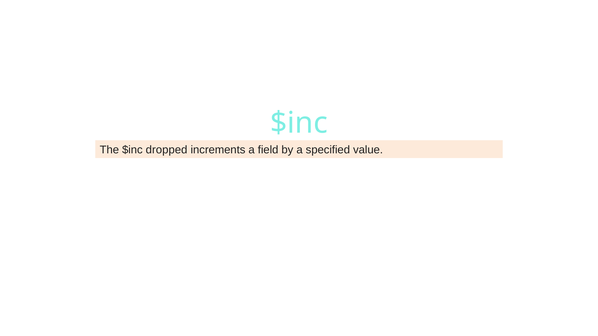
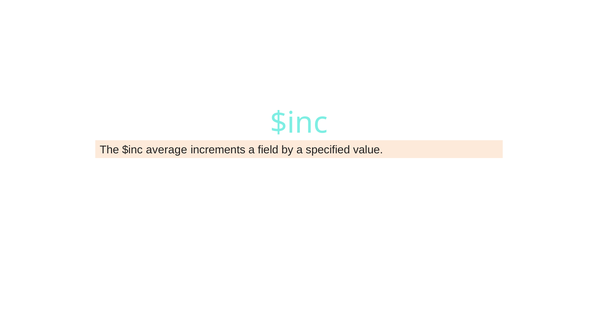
dropped: dropped -> average
